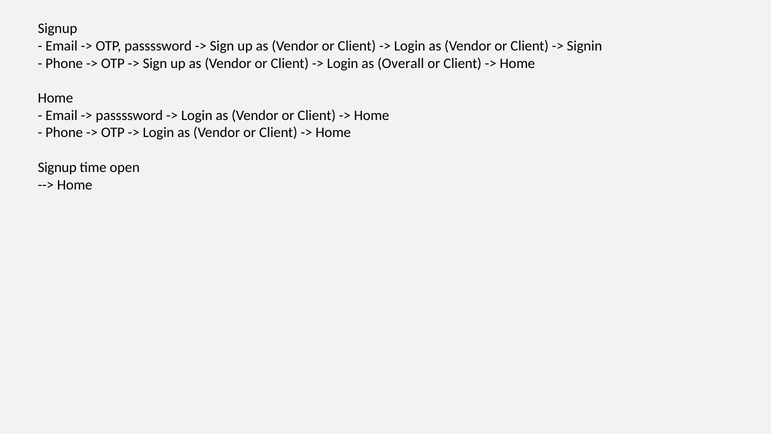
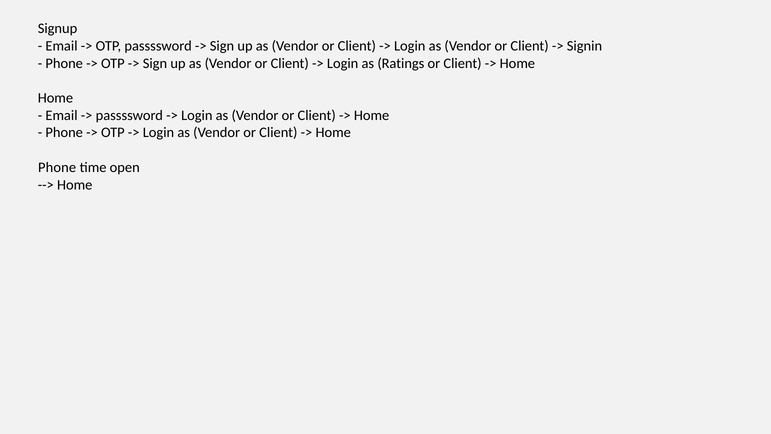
Overall: Overall -> Ratings
Signup at (57, 167): Signup -> Phone
